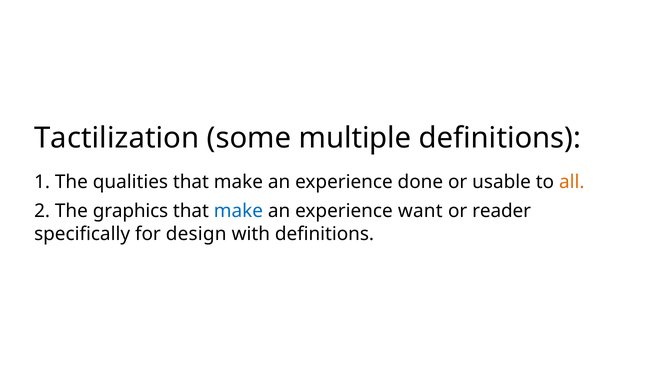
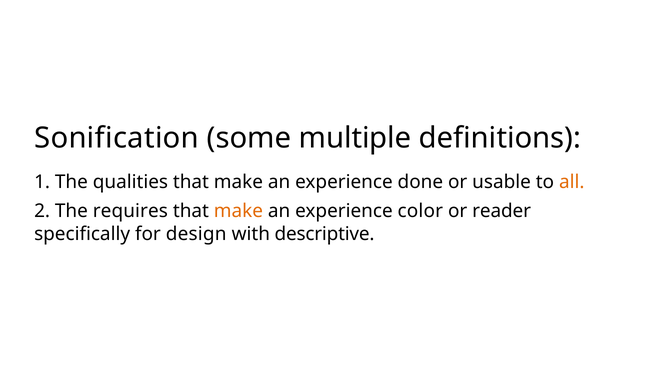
Tactilization: Tactilization -> Sonification
graphics: graphics -> requires
make at (238, 211) colour: blue -> orange
want: want -> color
with definitions: definitions -> descriptive
